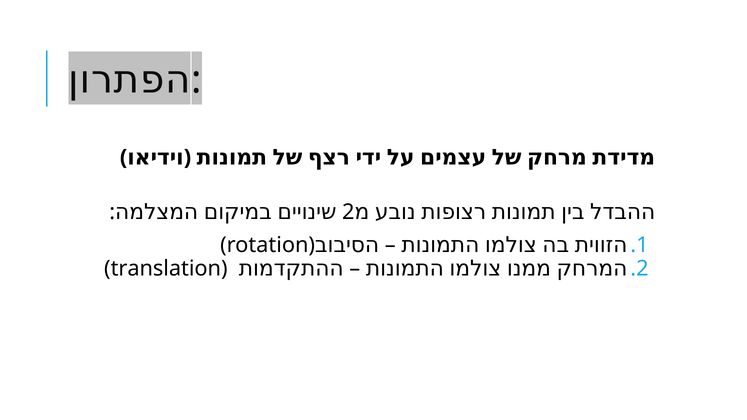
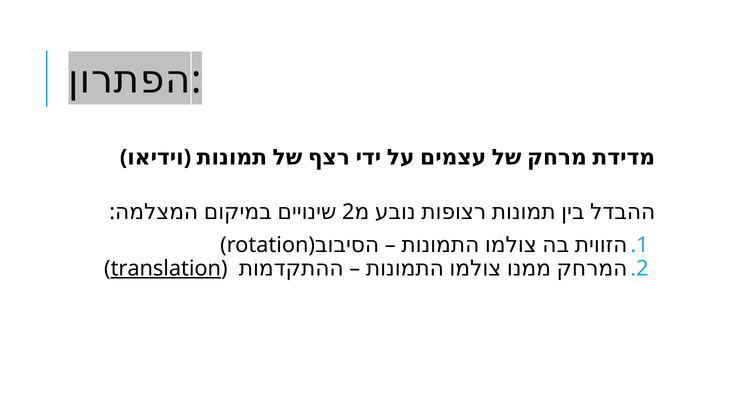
translation underline: none -> present
